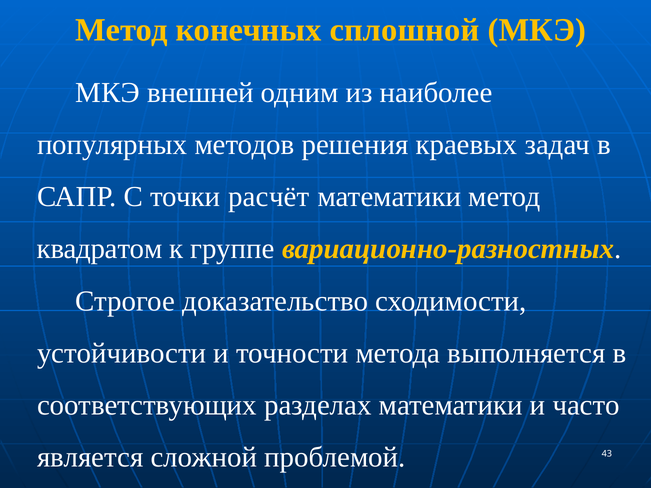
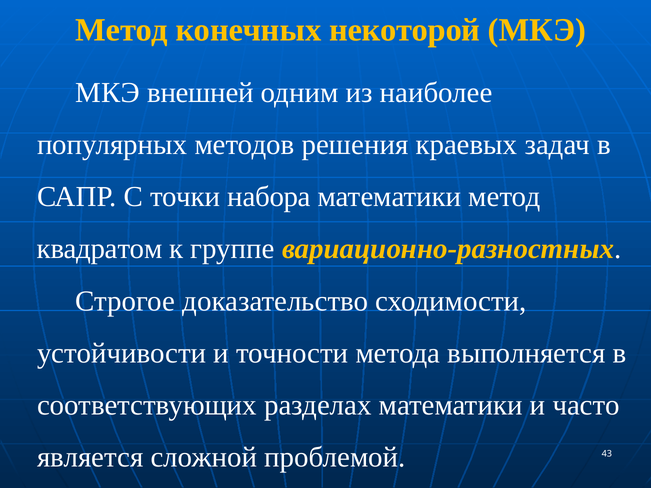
сплошной: сплошной -> некоторой
расчёт: расчёт -> набора
